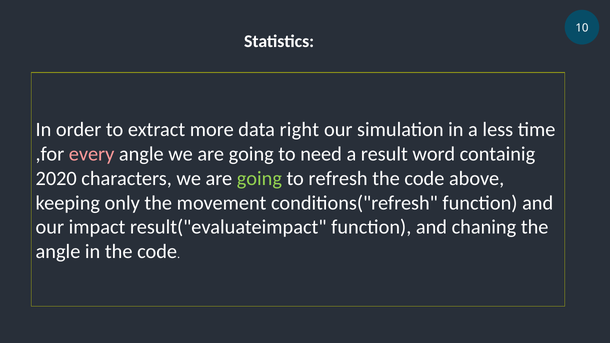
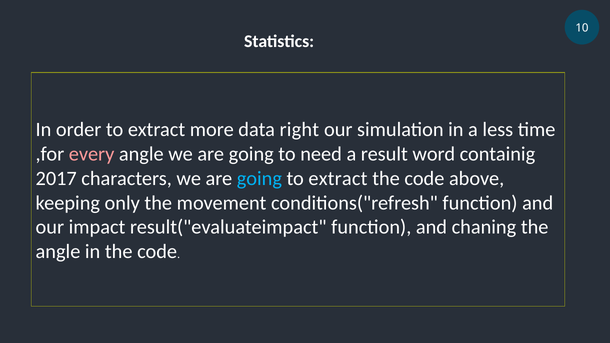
2020: 2020 -> 2017
going at (259, 179) colour: light green -> light blue
refresh at (338, 179): refresh -> extract
